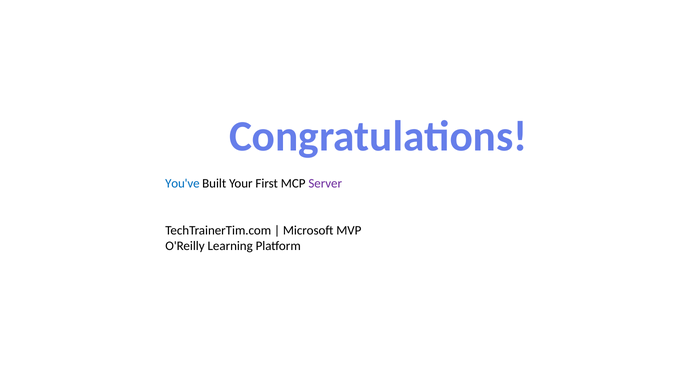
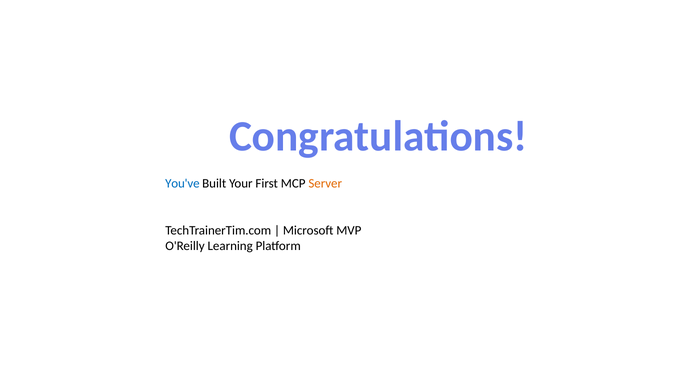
Server colour: purple -> orange
